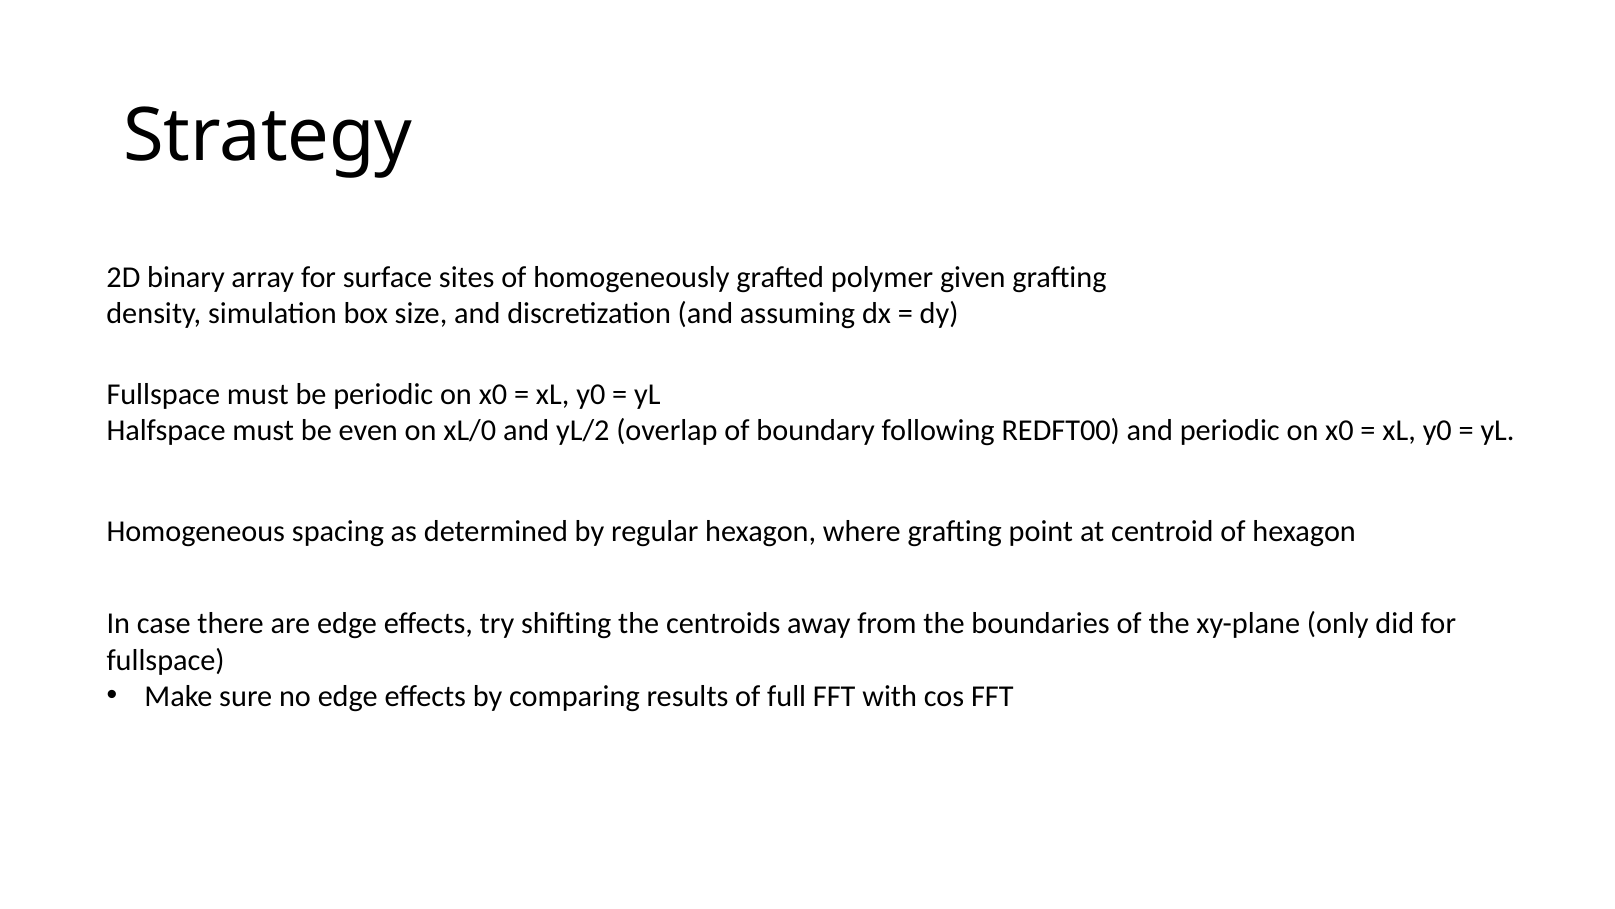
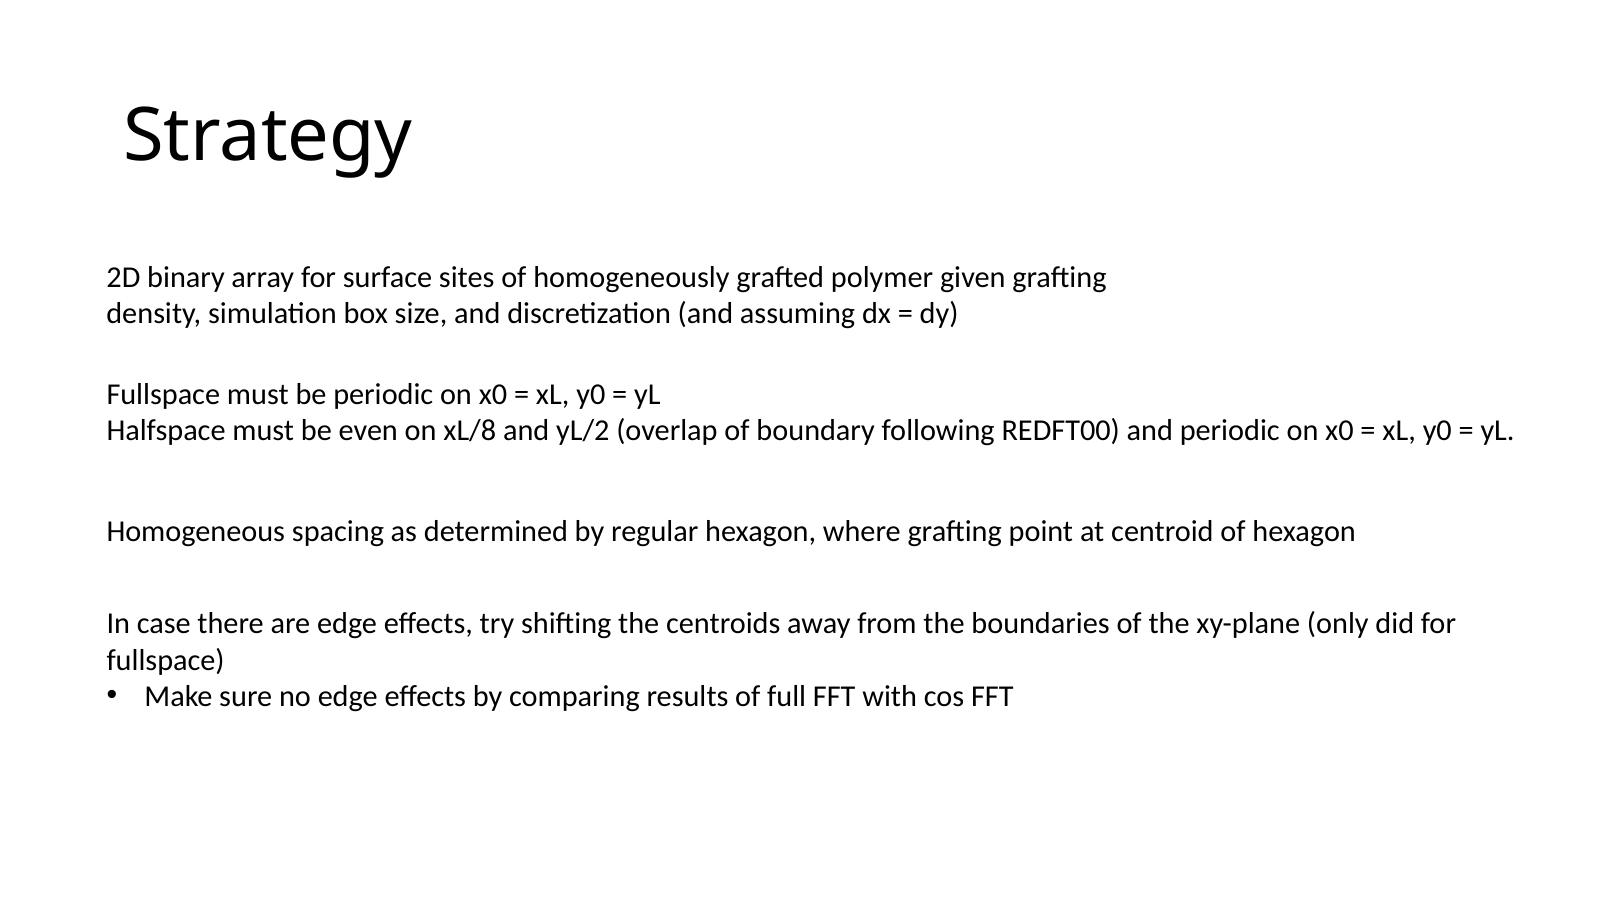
xL/0: xL/0 -> xL/8
